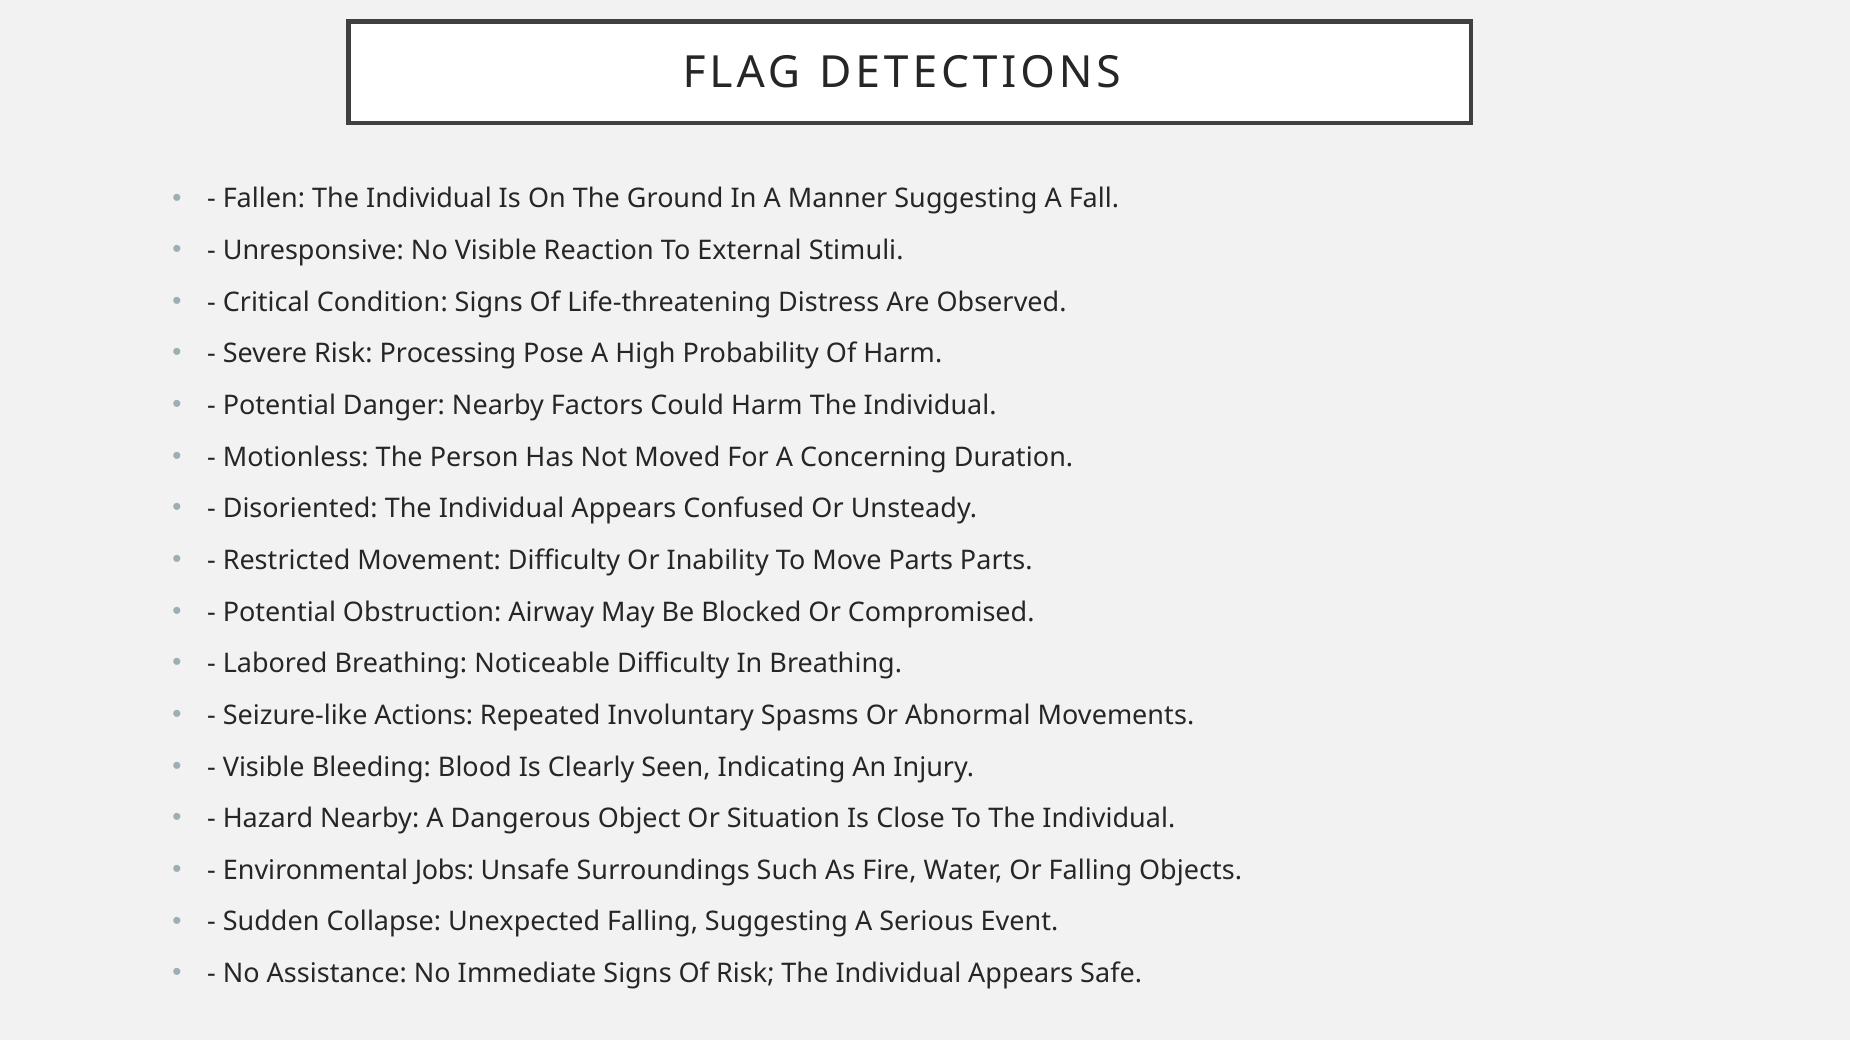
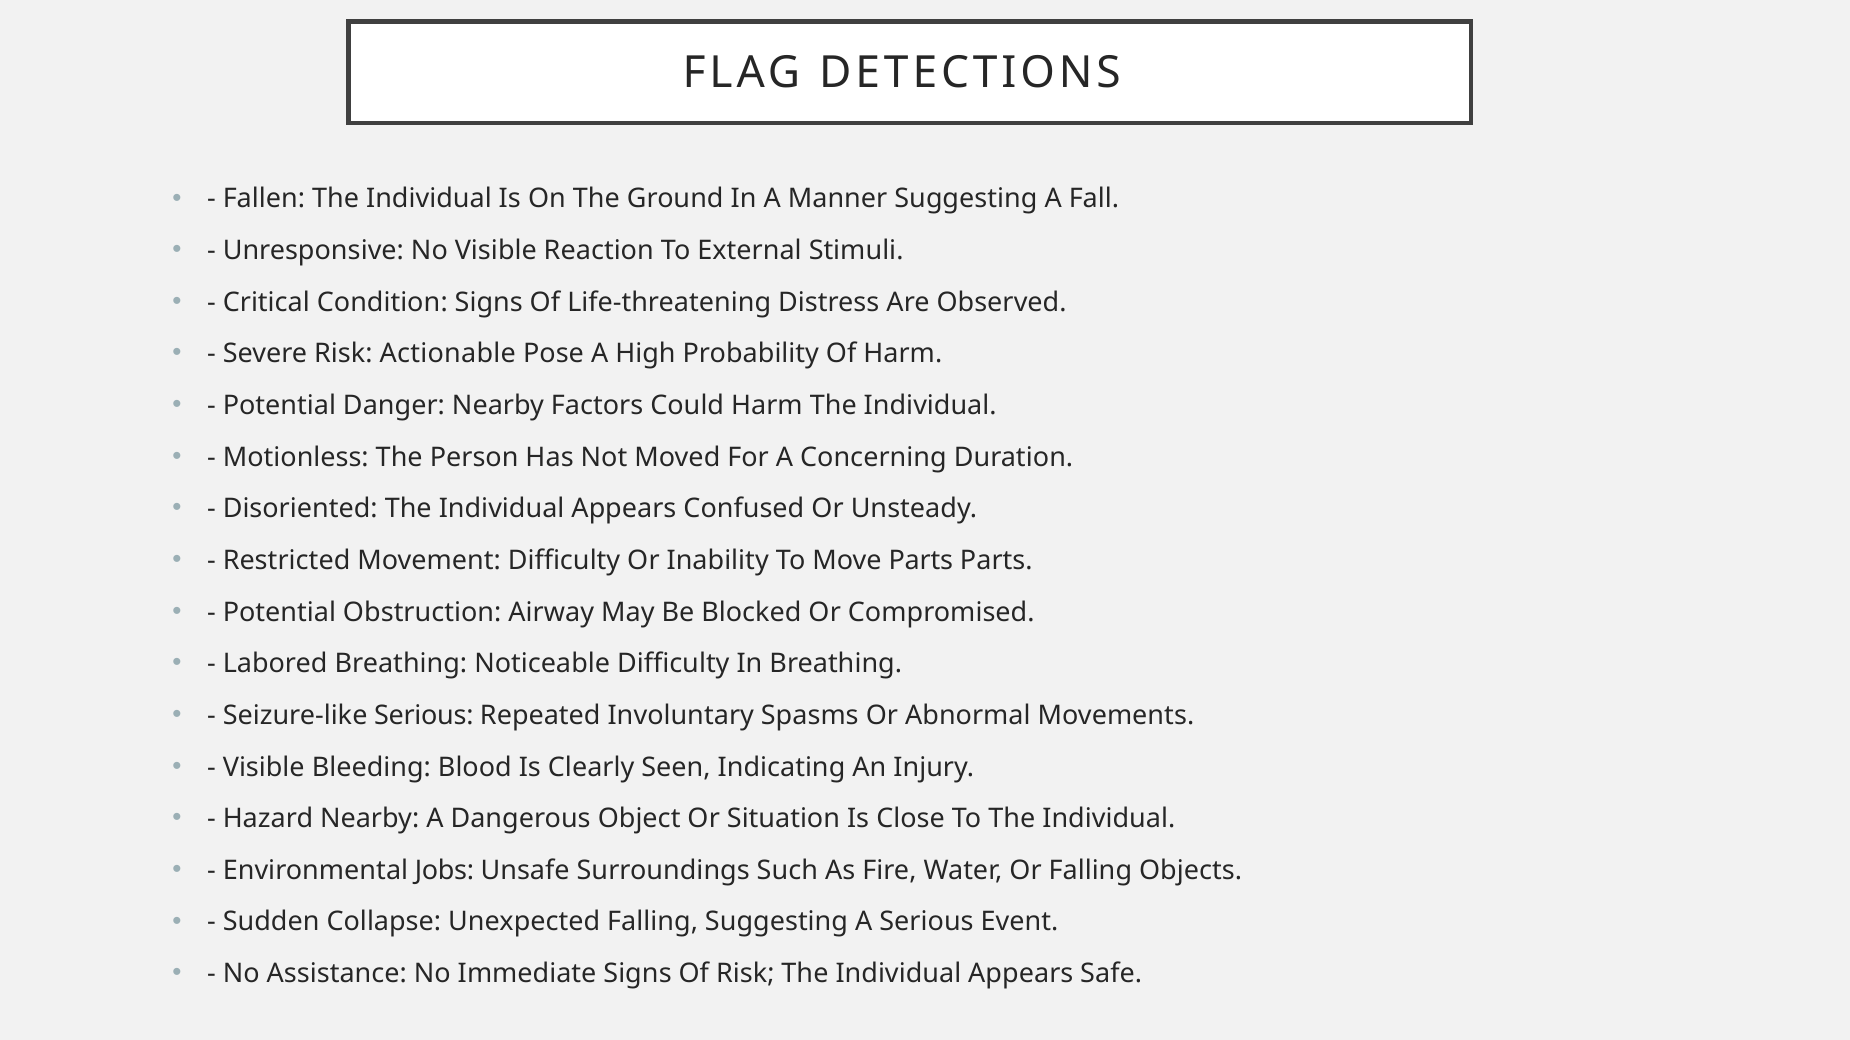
Processing: Processing -> Actionable
Seizure-like Actions: Actions -> Serious
